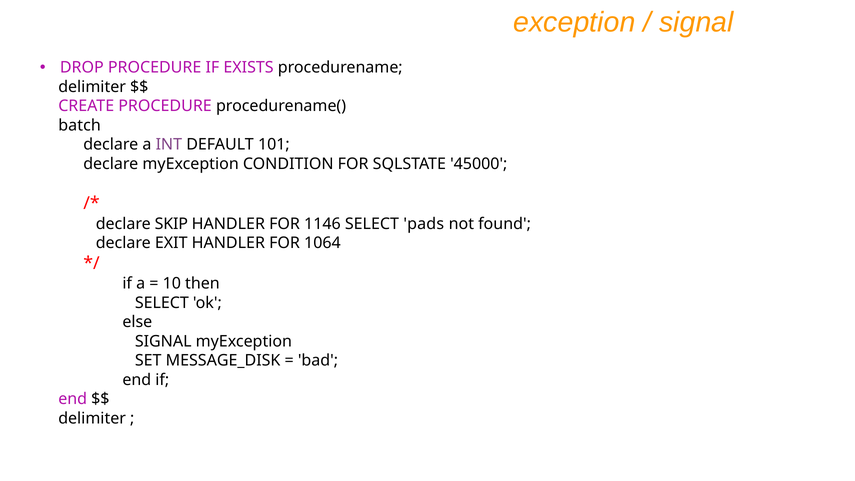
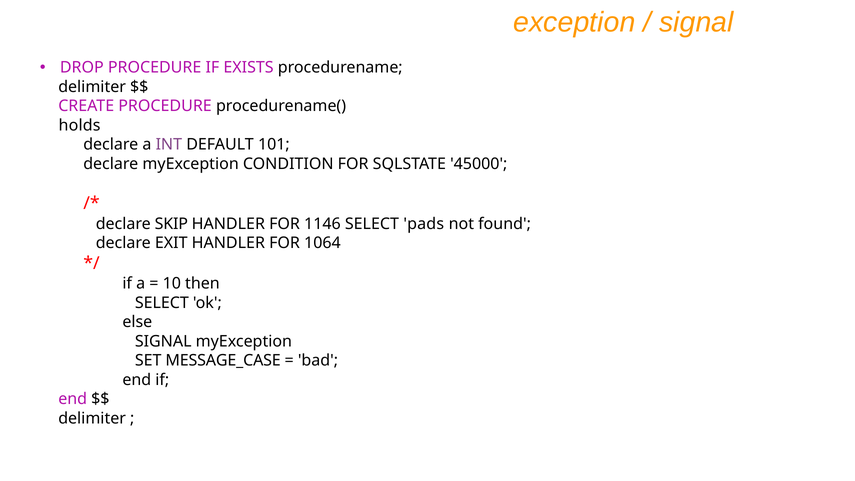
batch: batch -> holds
MESSAGE_DISK: MESSAGE_DISK -> MESSAGE_CASE
